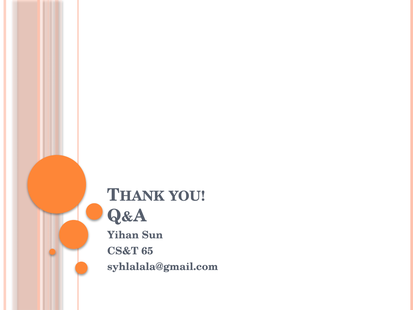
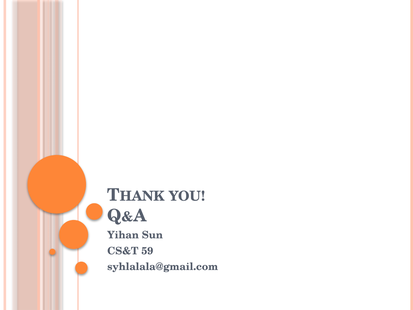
65: 65 -> 59
